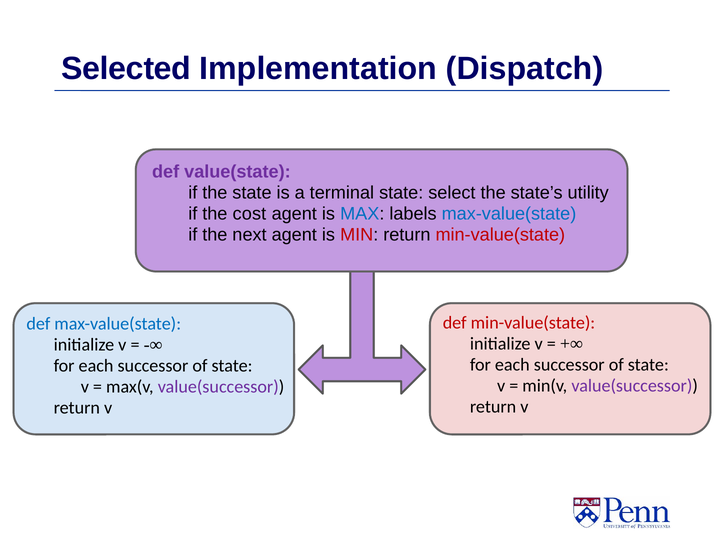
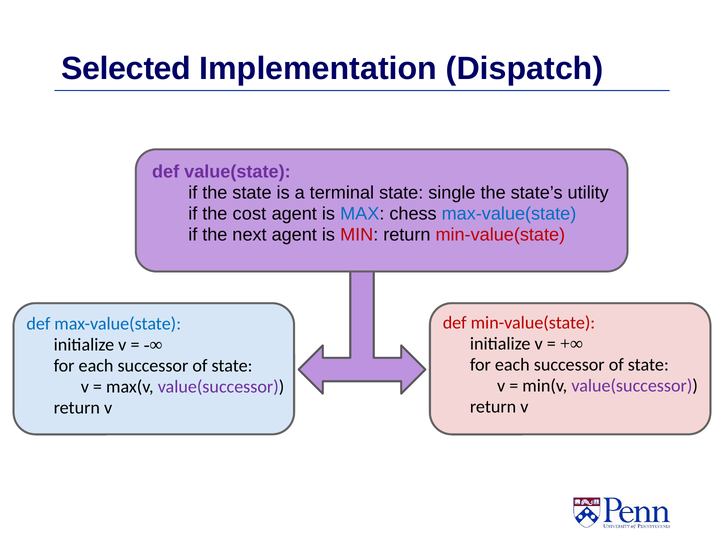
select: select -> single
labels: labels -> chess
